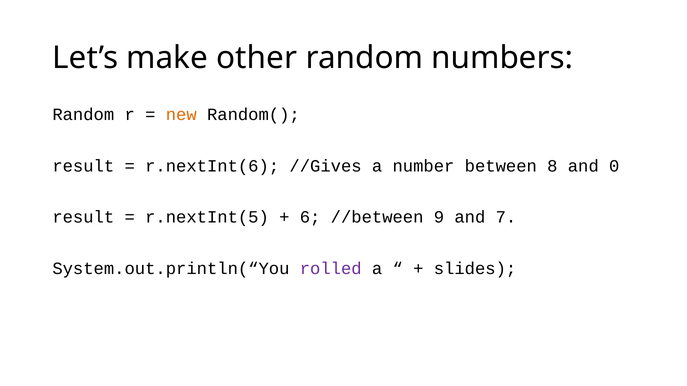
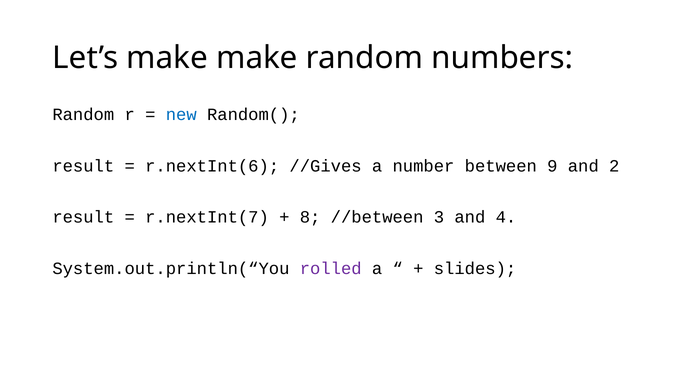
make other: other -> make
new colour: orange -> blue
8: 8 -> 9
0: 0 -> 2
r.nextInt(5: r.nextInt(5 -> r.nextInt(7
6: 6 -> 8
9: 9 -> 3
7: 7 -> 4
